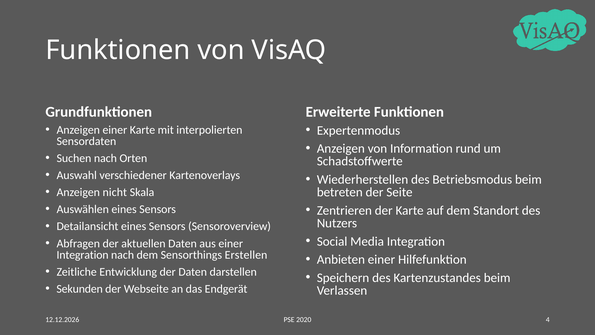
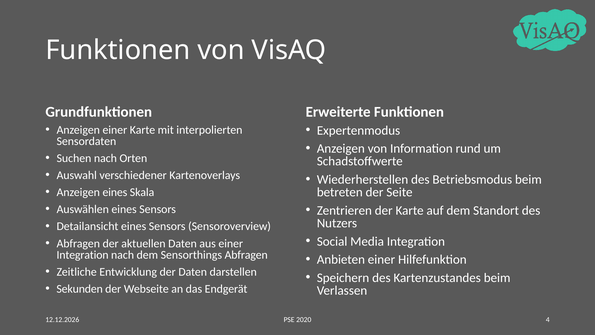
Anzeigen nicht: nicht -> eines
Sensorthings Erstellen: Erstellen -> Abfragen
